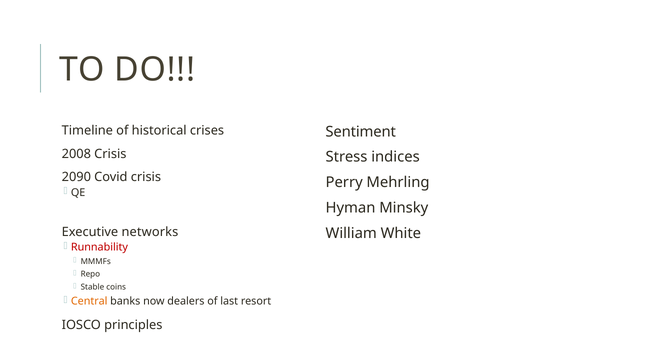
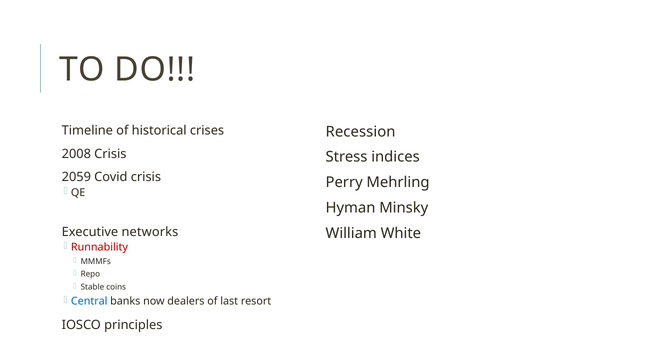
Sentiment: Sentiment -> Recession
2090: 2090 -> 2059
Central colour: orange -> blue
